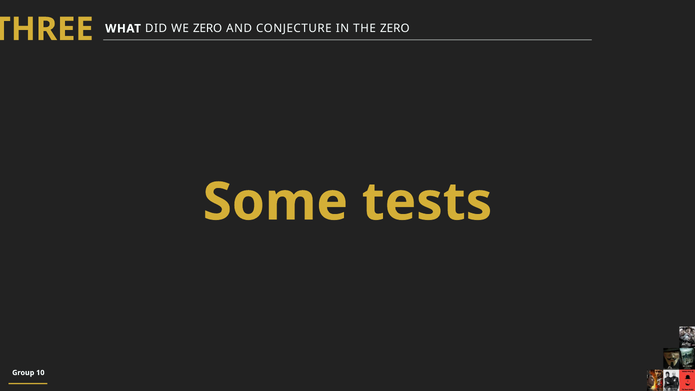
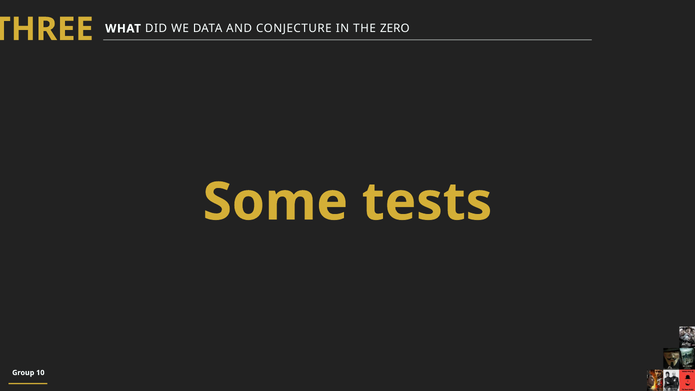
WE ZERO: ZERO -> DATA
